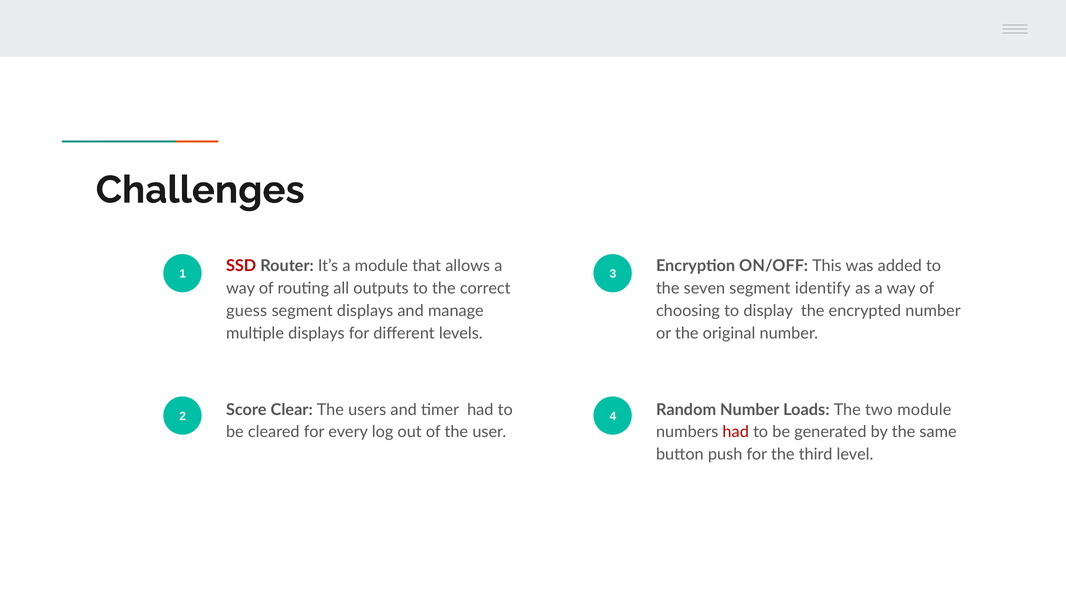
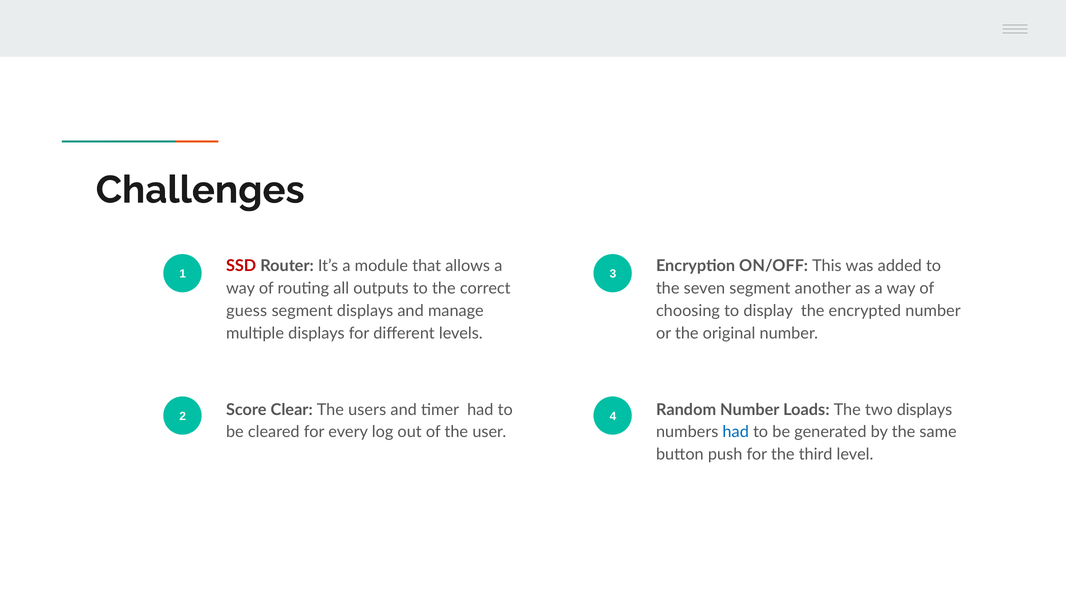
identify: identify -> another
two module: module -> displays
had at (736, 433) colour: red -> blue
